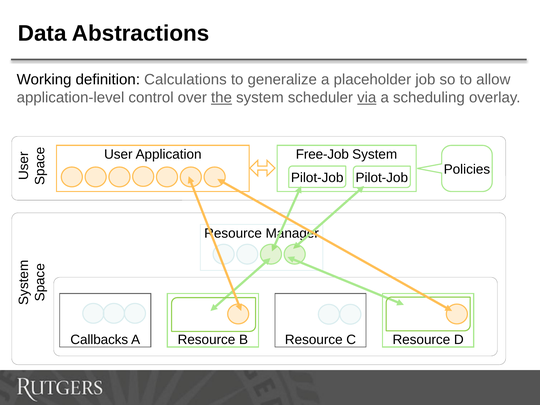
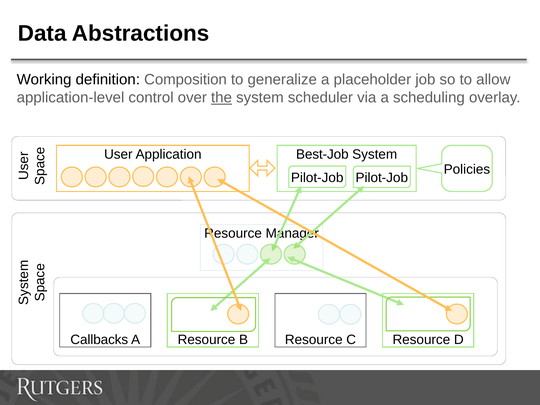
Calculations: Calculations -> Composition
via underline: present -> none
Free-Job: Free-Job -> Best-Job
